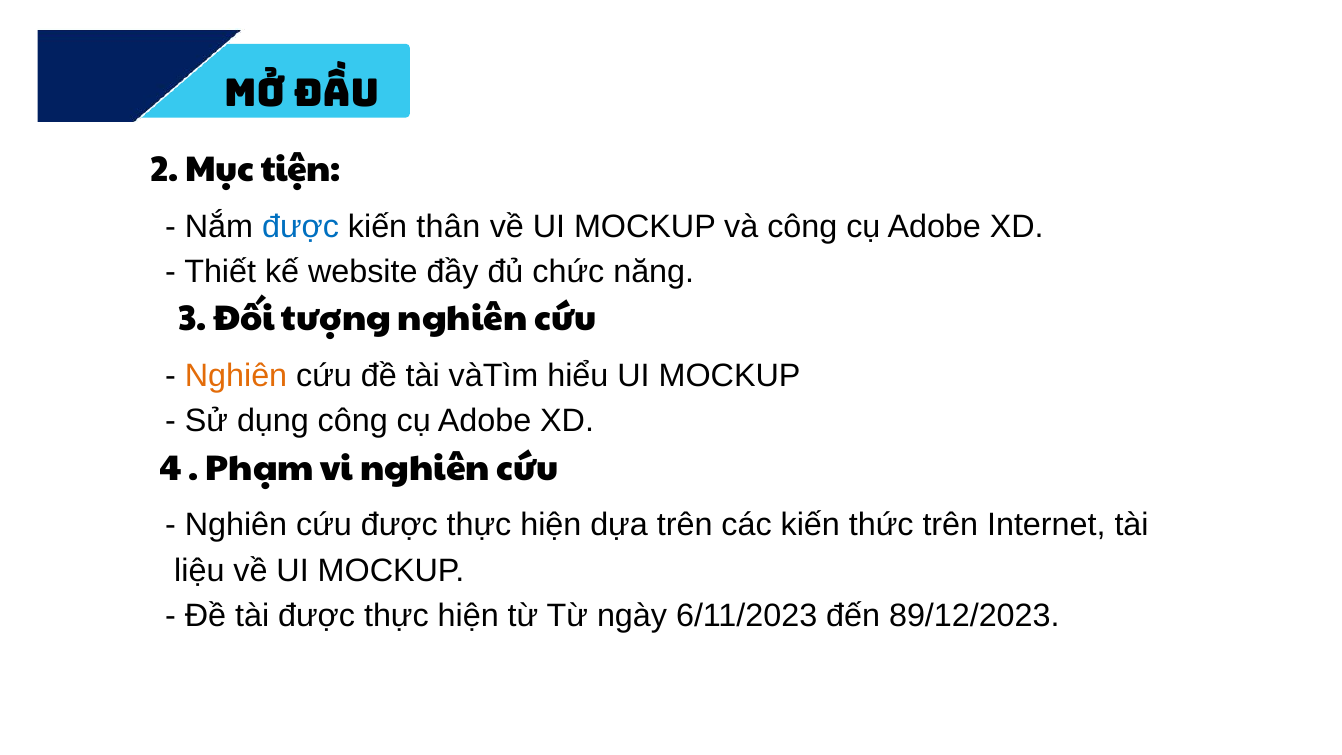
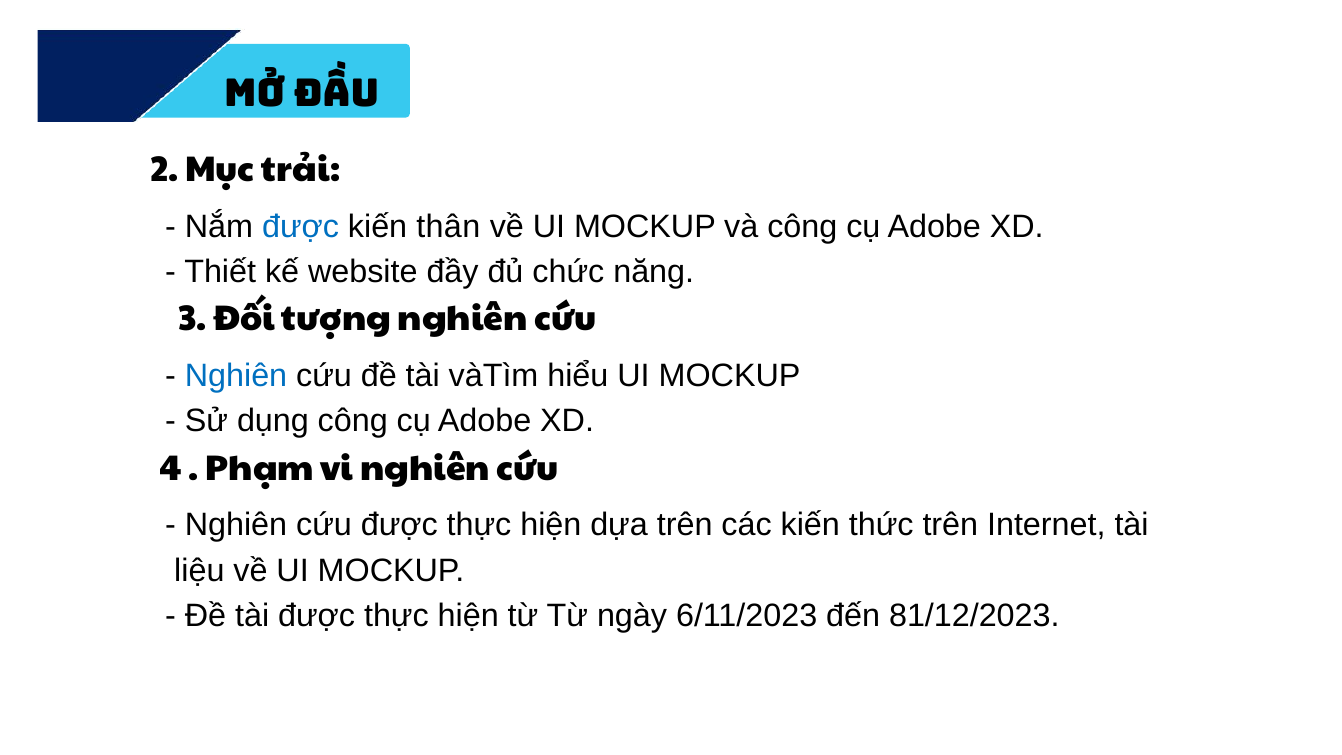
tiện: tiện -> trải
Nghiên at (236, 376) colour: orange -> blue
89/12/2023: 89/12/2023 -> 81/12/2023
